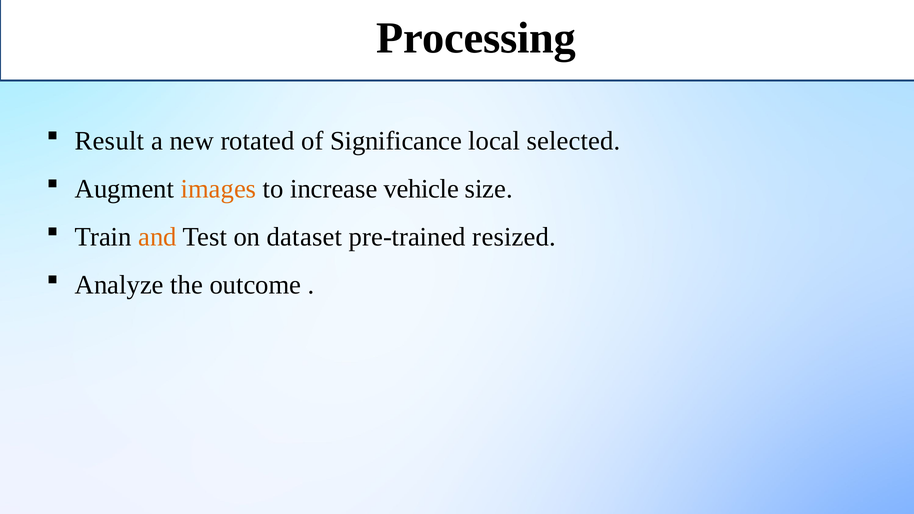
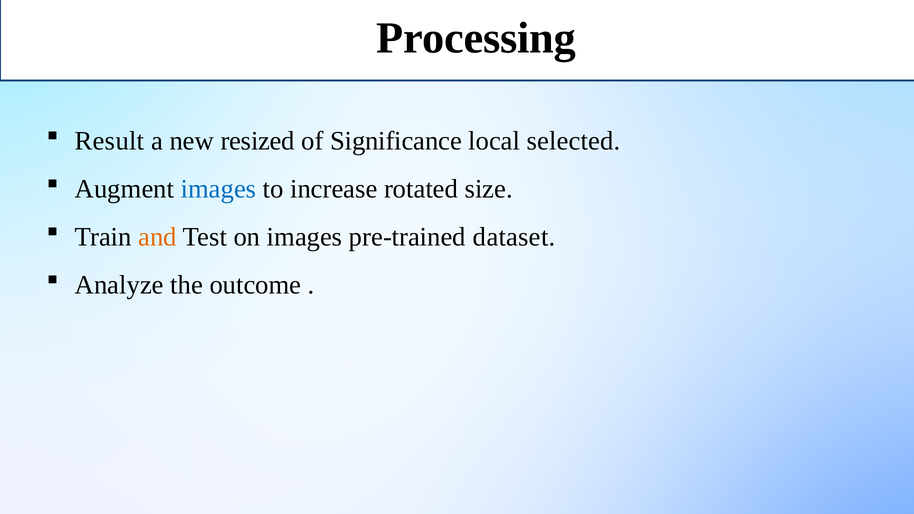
rotated: rotated -> resized
images at (218, 189) colour: orange -> blue
vehicle: vehicle -> rotated
on dataset: dataset -> images
resized: resized -> dataset
